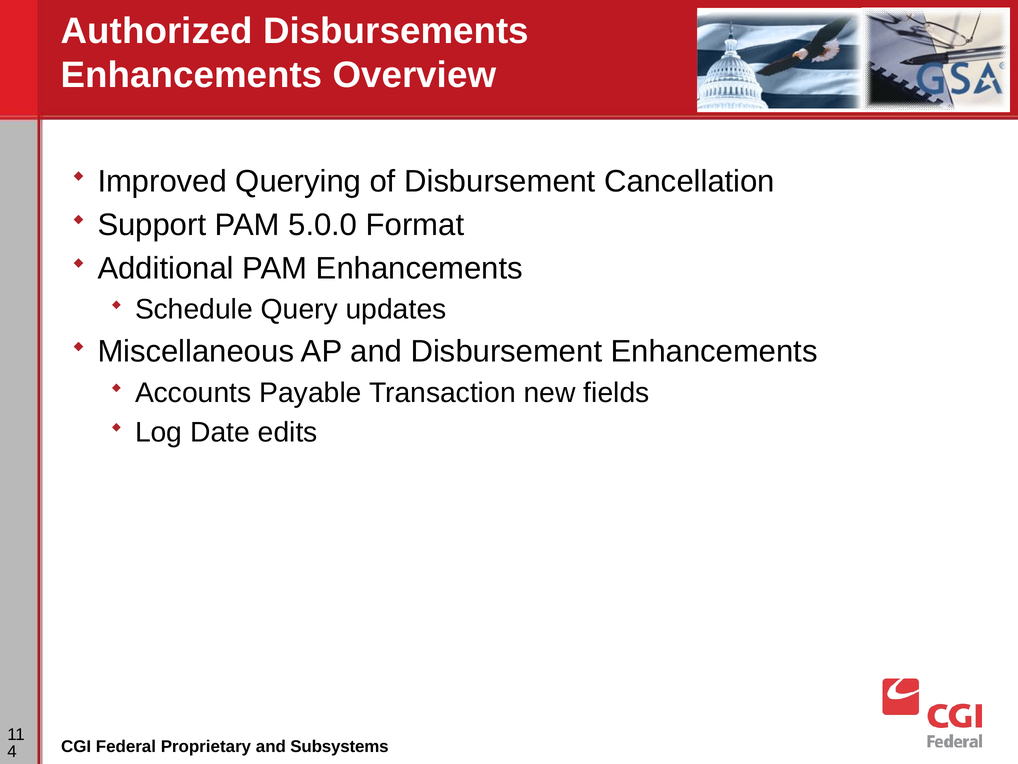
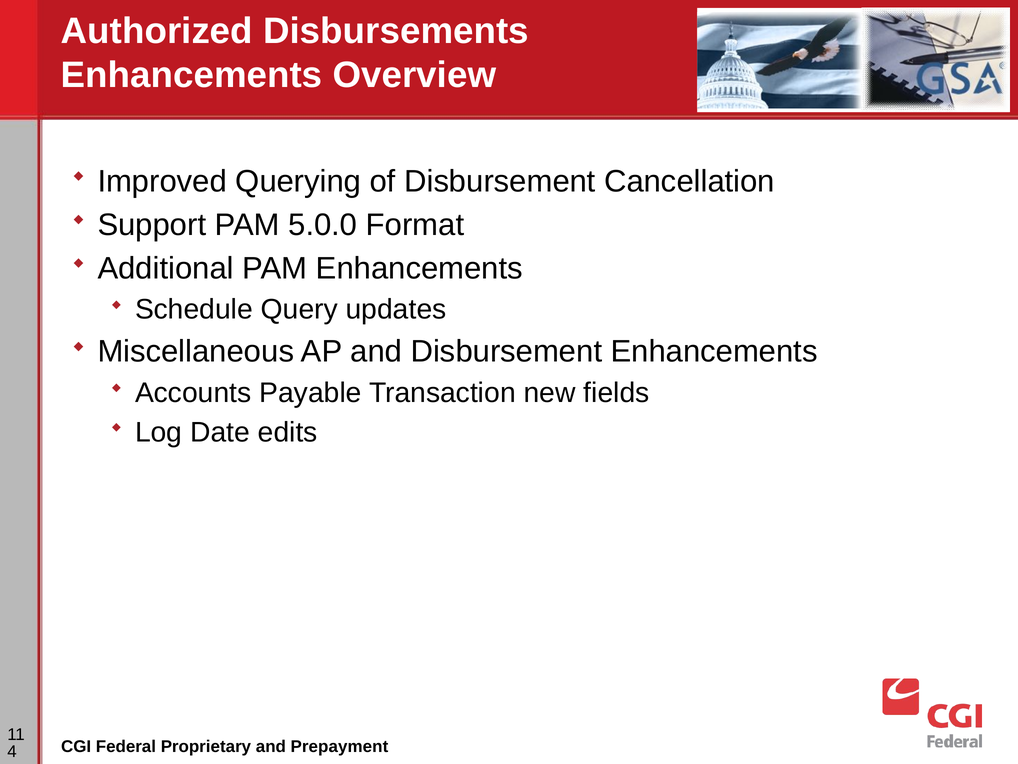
Subsystems: Subsystems -> Prepayment
